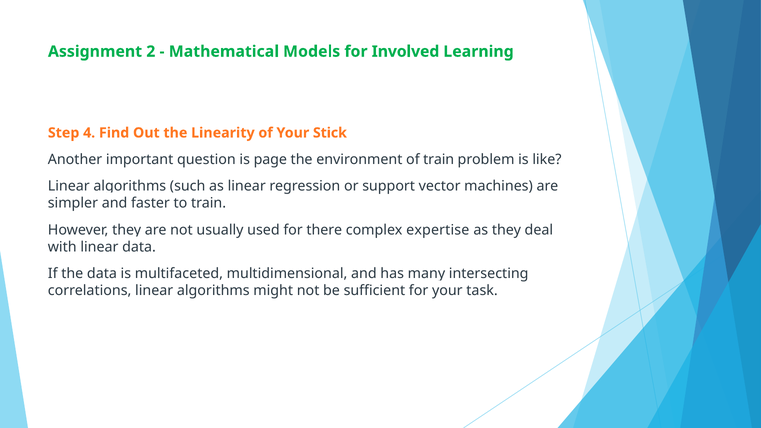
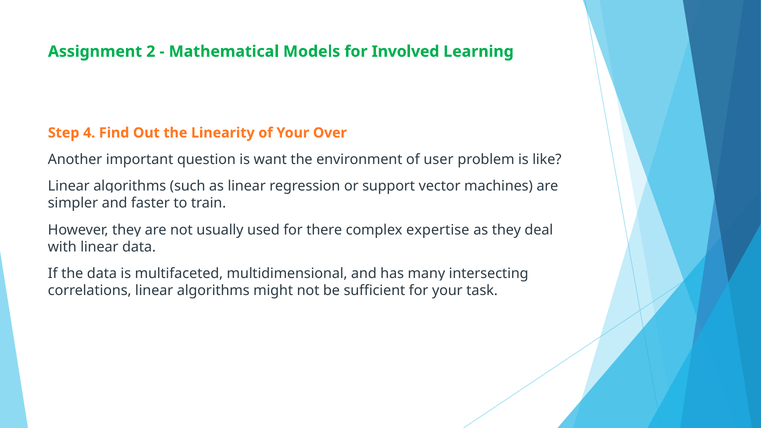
Stick: Stick -> Over
page: page -> want
of train: train -> user
